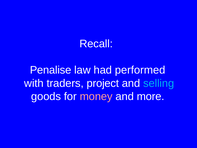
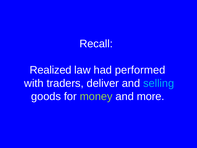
Penalise: Penalise -> Realized
project: project -> deliver
money colour: pink -> light green
